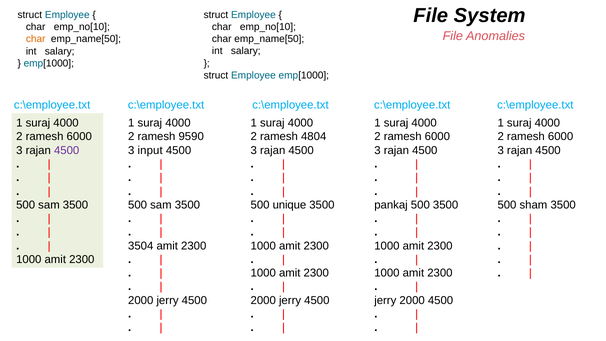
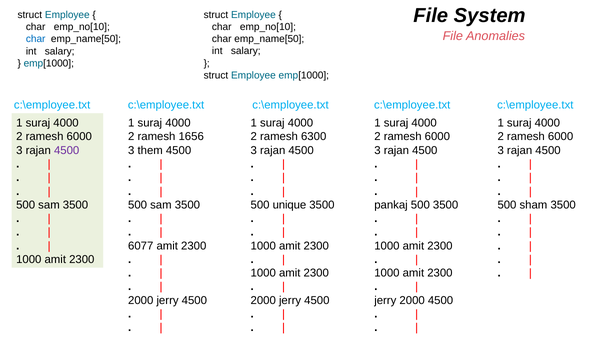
char at (36, 39) colour: orange -> blue
9590: 9590 -> 1656
4804: 4804 -> 6300
input: input -> them
3504: 3504 -> 6077
